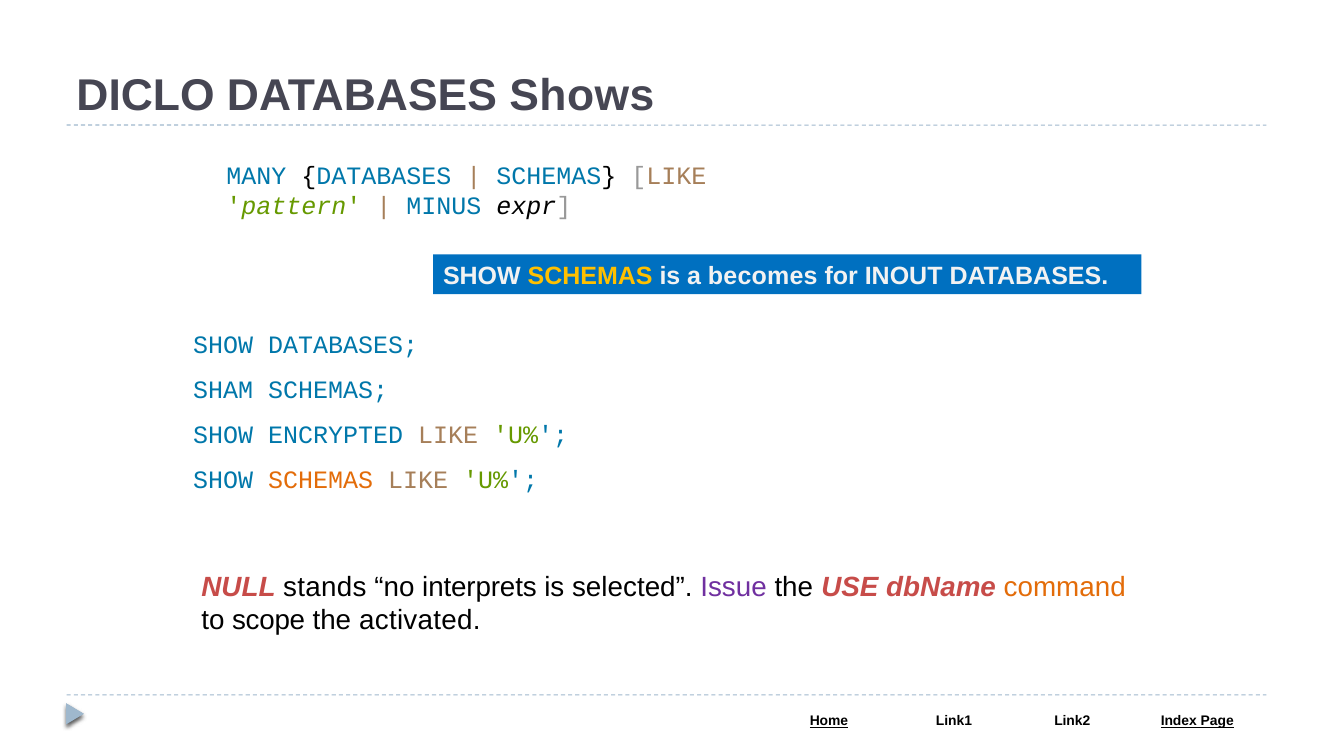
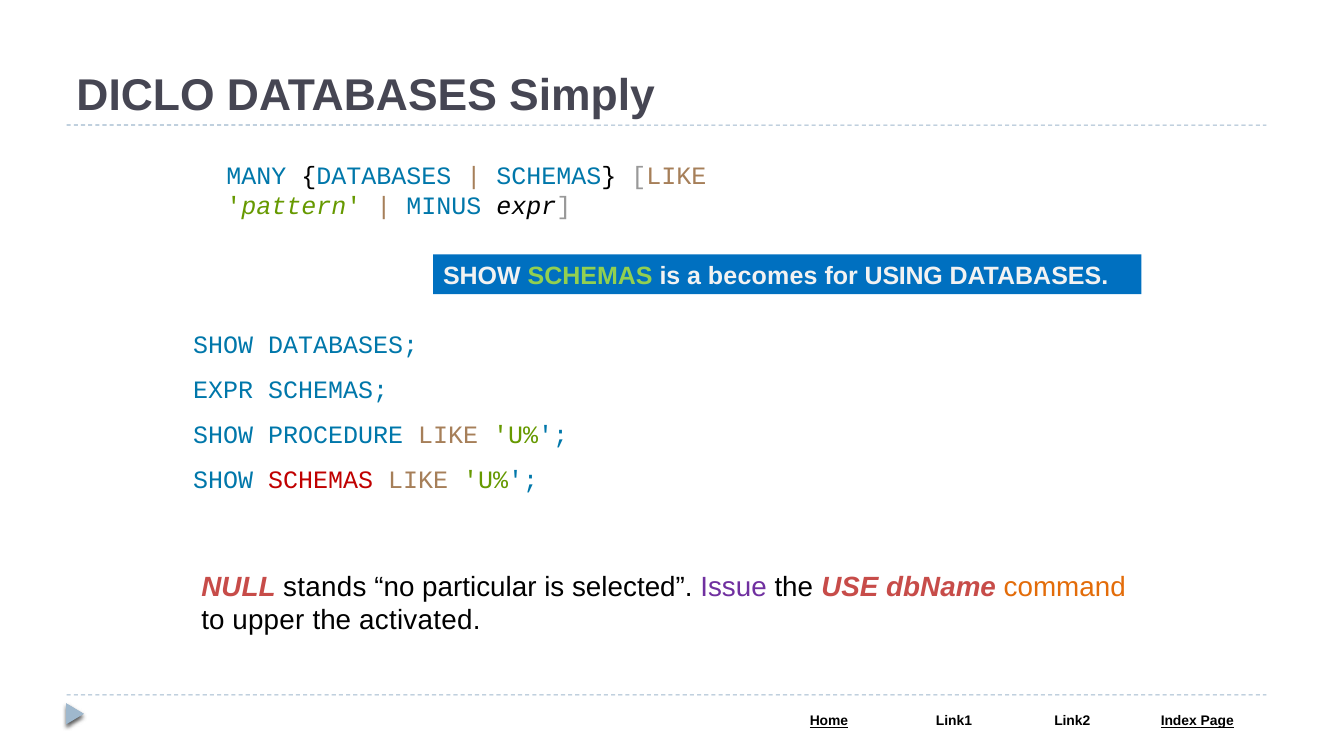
Shows: Shows -> Simply
SCHEMAS at (590, 276) colour: yellow -> light green
INOUT: INOUT -> USING
SHAM at (223, 390): SHAM -> EXPR
ENCRYPTED: ENCRYPTED -> PROCEDURE
SCHEMAS at (321, 480) colour: orange -> red
interprets: interprets -> particular
scope: scope -> upper
